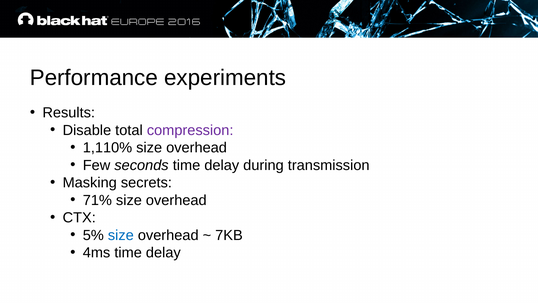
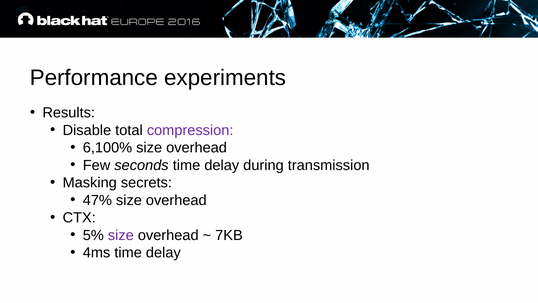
1,110%: 1,110% -> 6,100%
71%: 71% -> 47%
size at (121, 235) colour: blue -> purple
